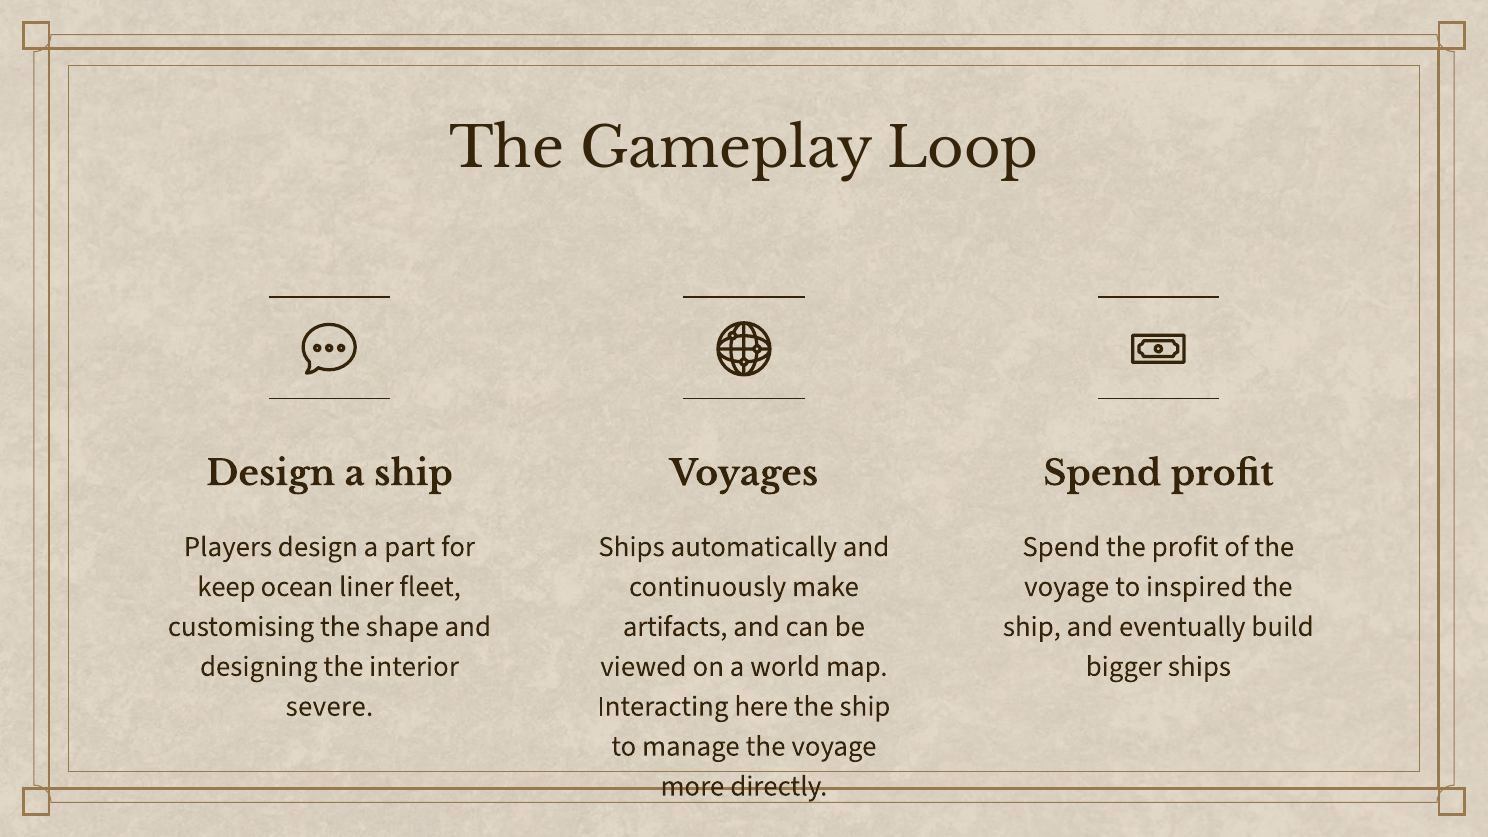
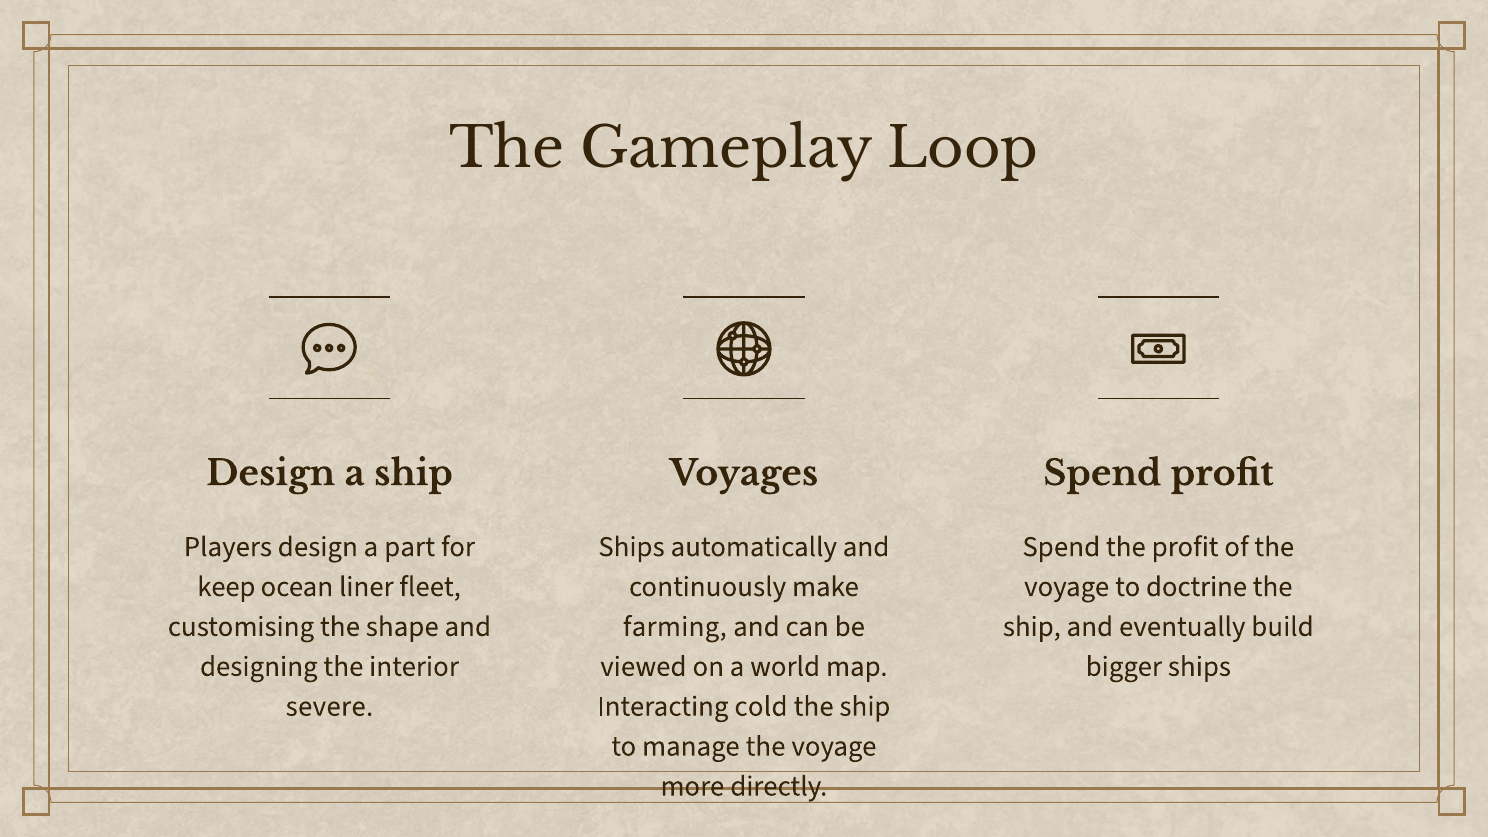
inspired: inspired -> doctrine
artifacts: artifacts -> farming
here: here -> cold
